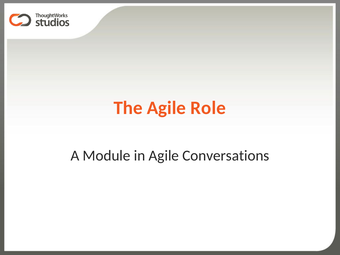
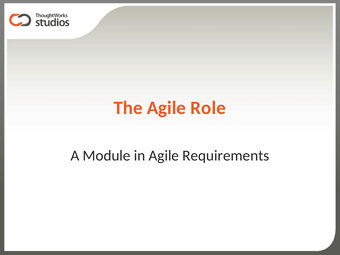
Conversations: Conversations -> Requirements
